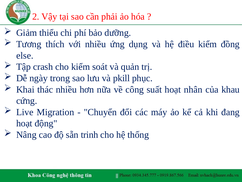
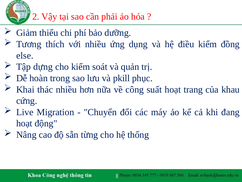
crash: crash -> dựng
ngày: ngày -> hoàn
nhân: nhân -> trang
trinh: trinh -> từng
